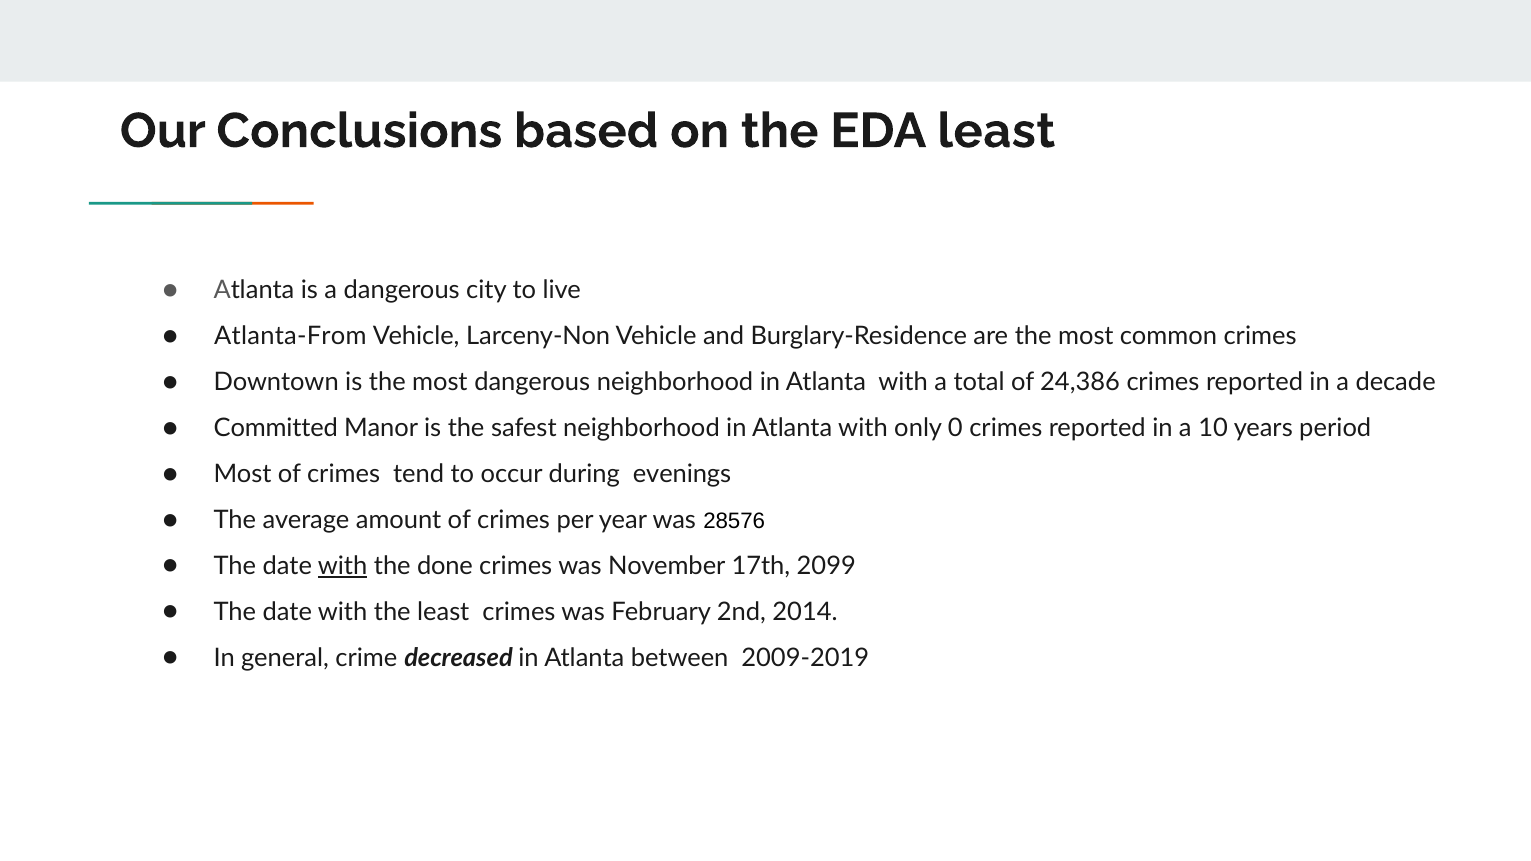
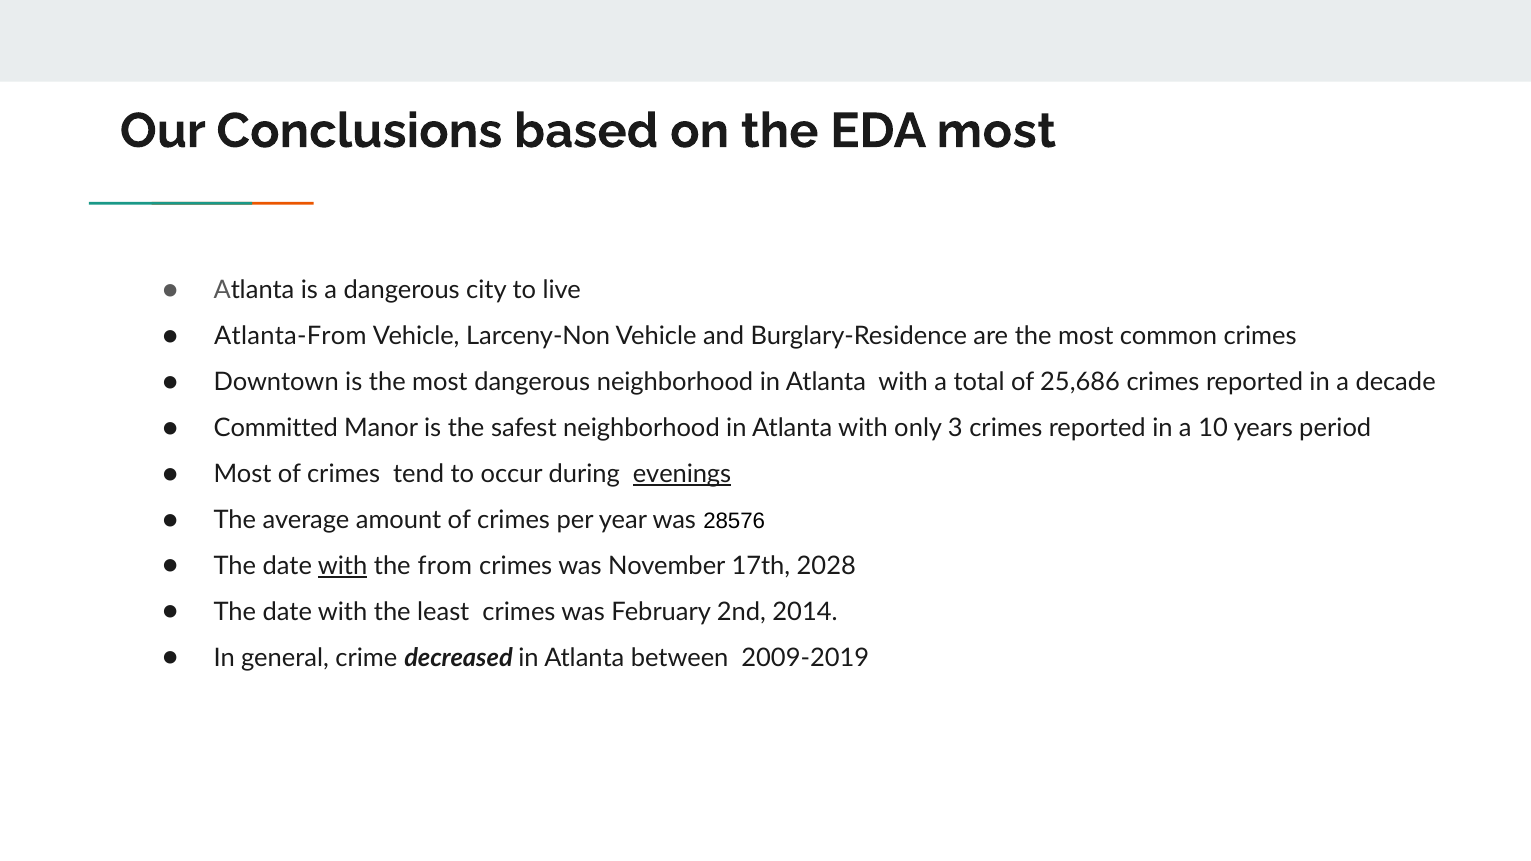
EDA least: least -> most
24,386: 24,386 -> 25,686
0: 0 -> 3
evenings underline: none -> present
done: done -> from
2099: 2099 -> 2028
